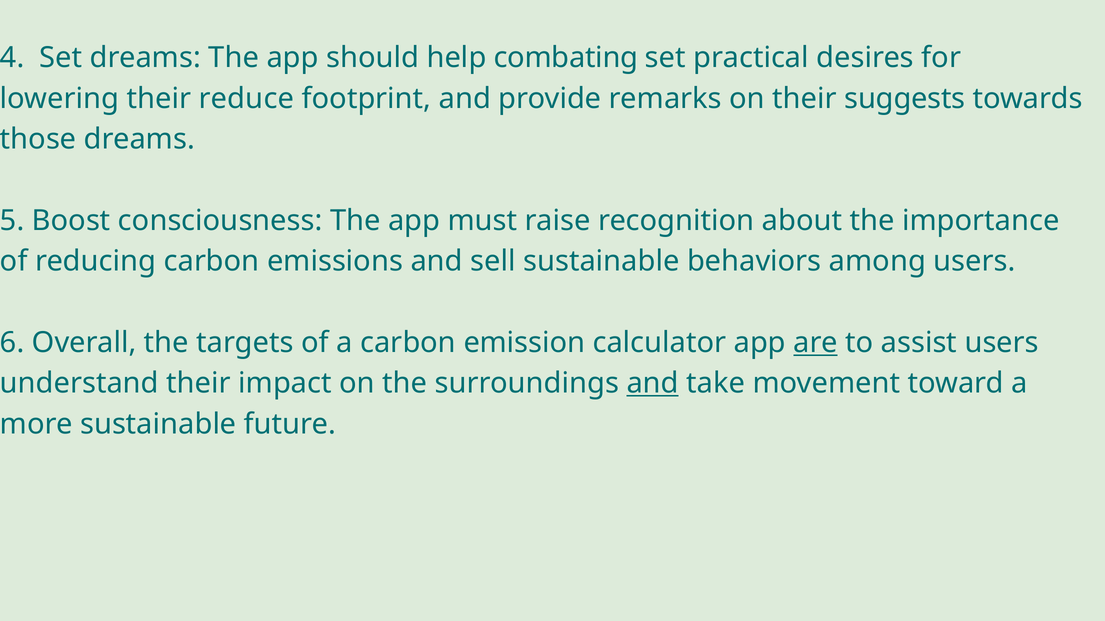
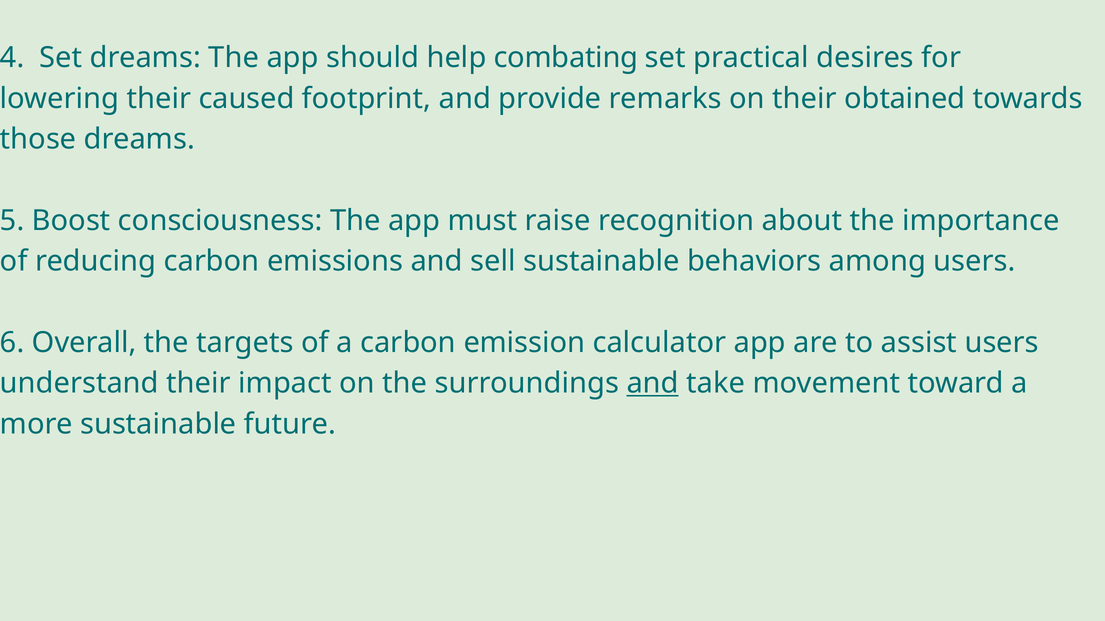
reduce: reduce -> caused
suggests: suggests -> obtained
are underline: present -> none
